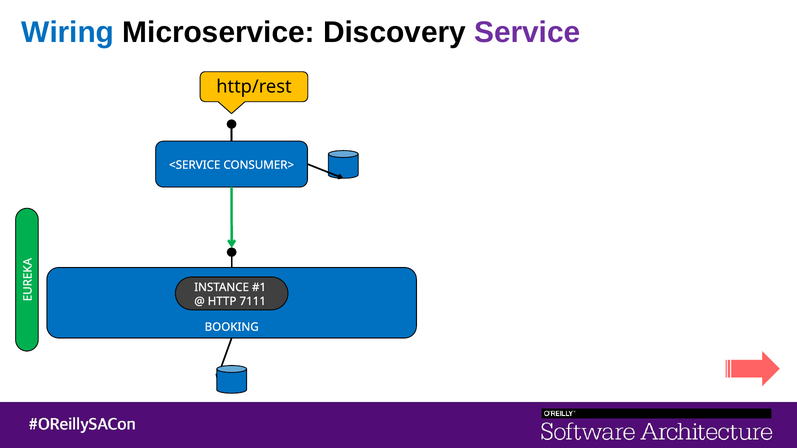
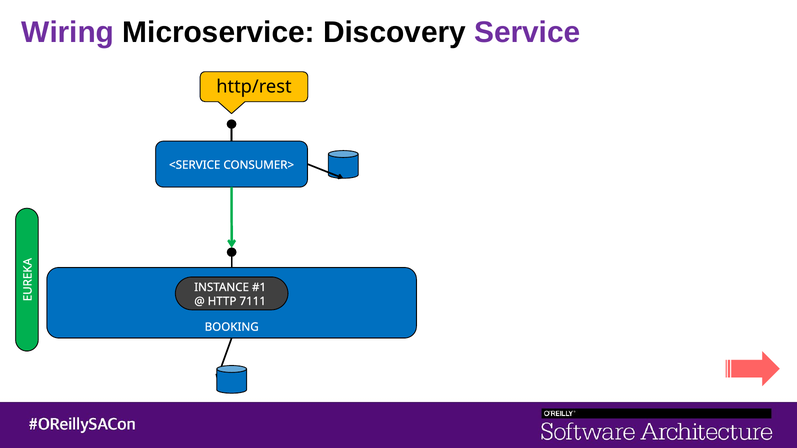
Wiring colour: blue -> purple
